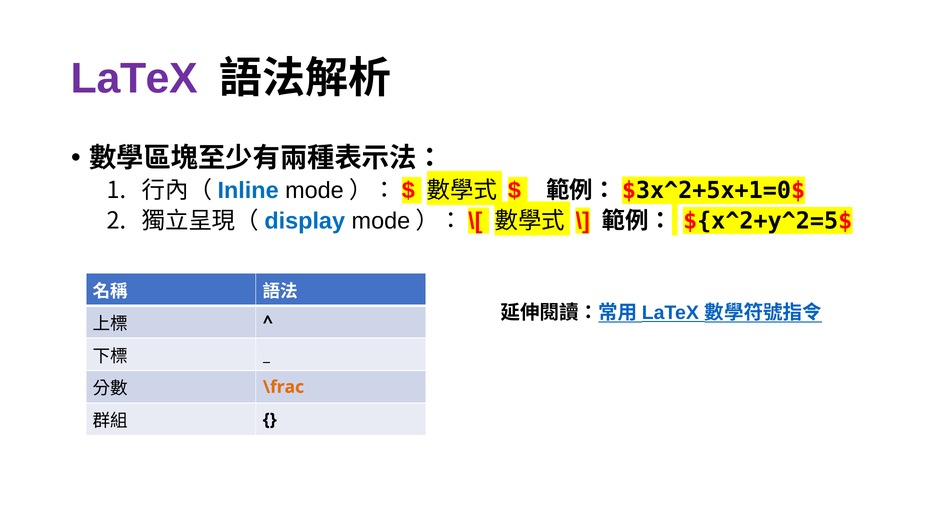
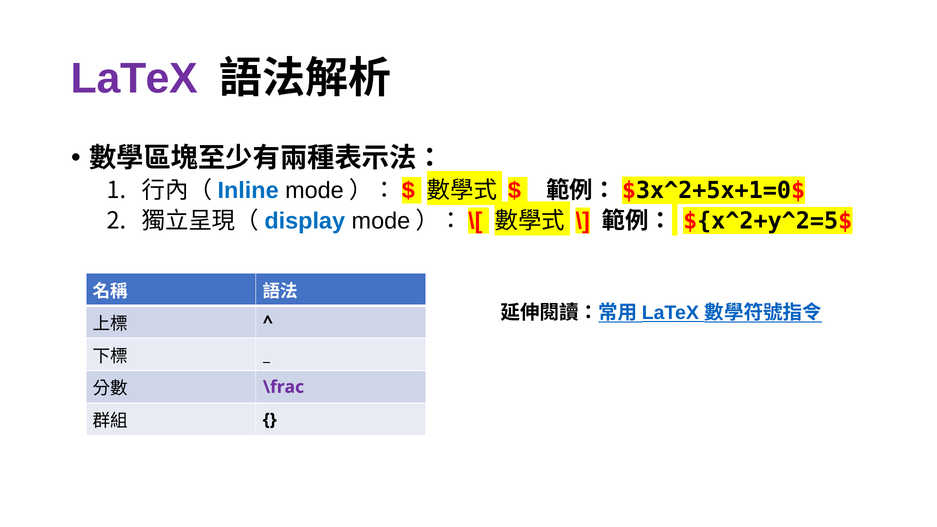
\frac colour: orange -> purple
